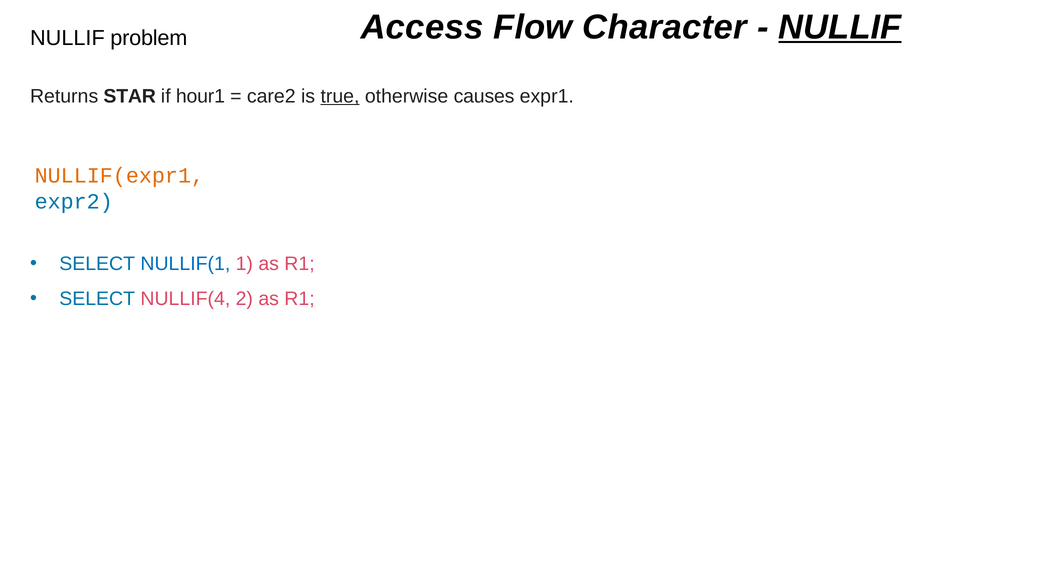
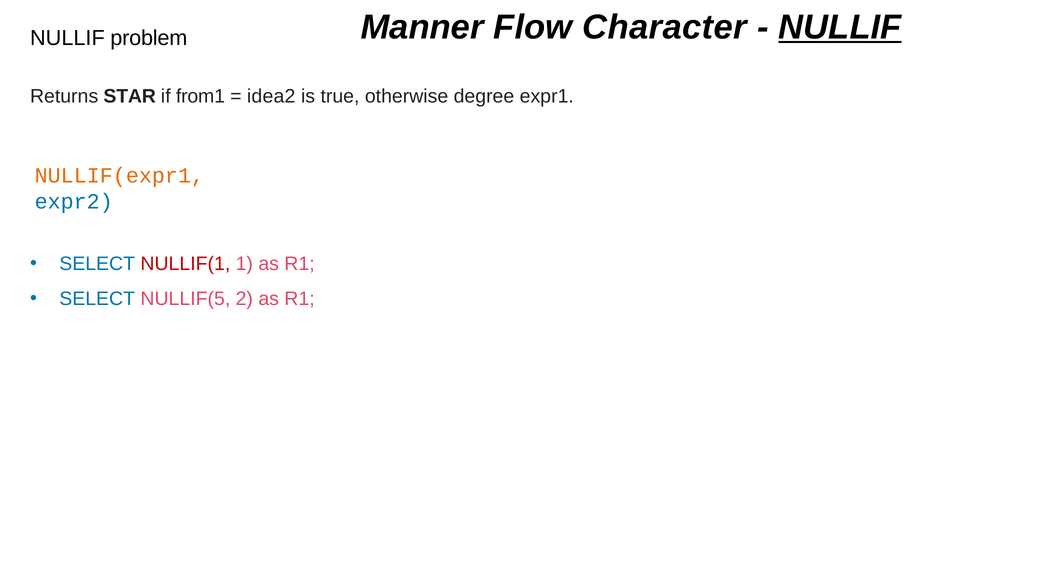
Access: Access -> Manner
hour1: hour1 -> from1
care2: care2 -> idea2
true underline: present -> none
causes: causes -> degree
NULLIF(1 colour: blue -> red
NULLIF(4: NULLIF(4 -> NULLIF(5
